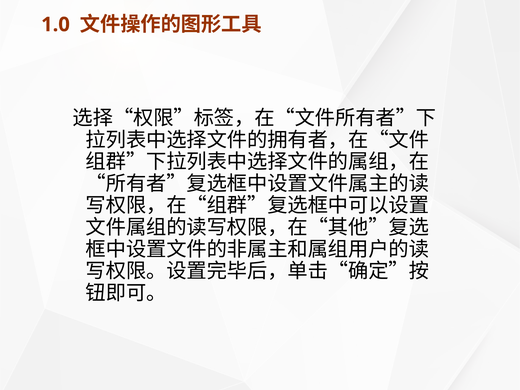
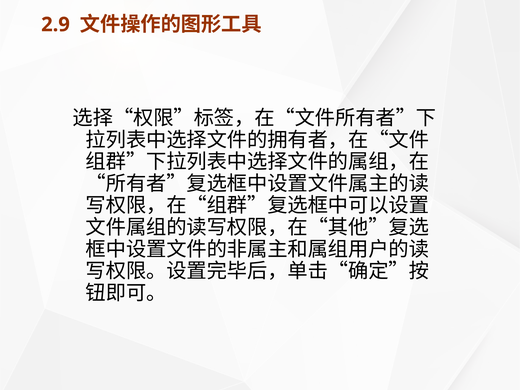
1.0: 1.0 -> 2.9
